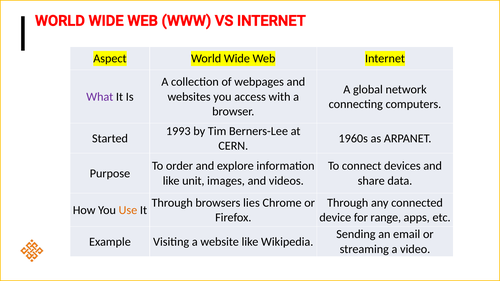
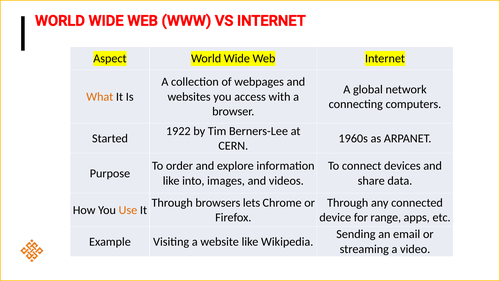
What colour: purple -> orange
1993: 1993 -> 1922
unit: unit -> into
lies: lies -> lets
